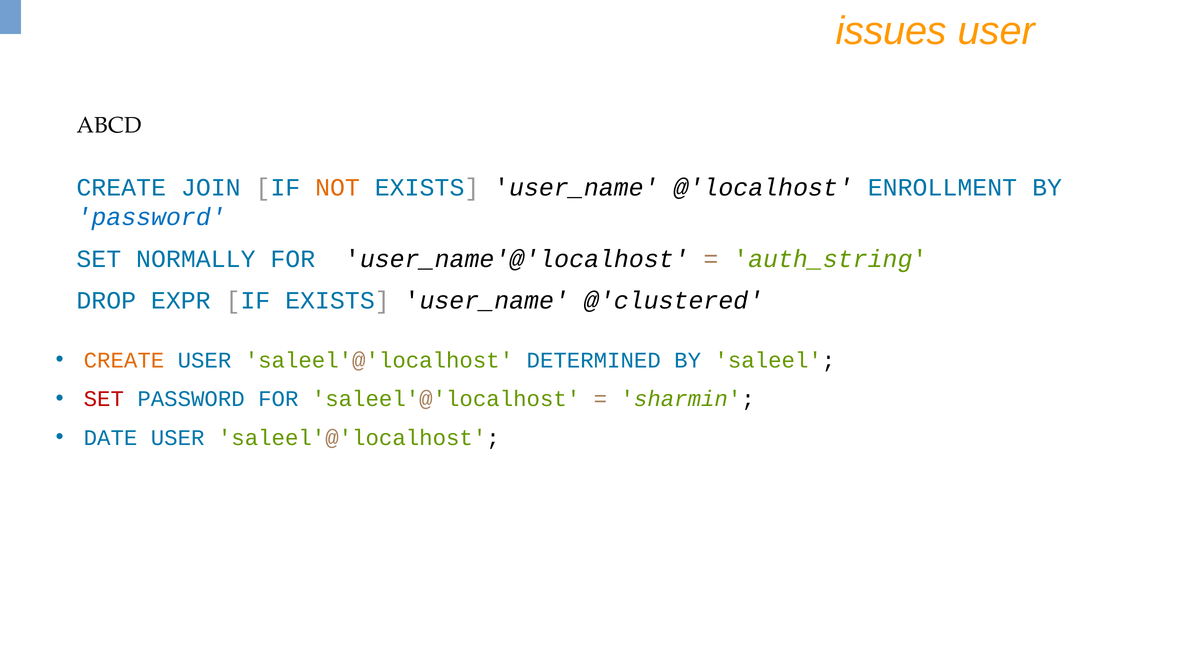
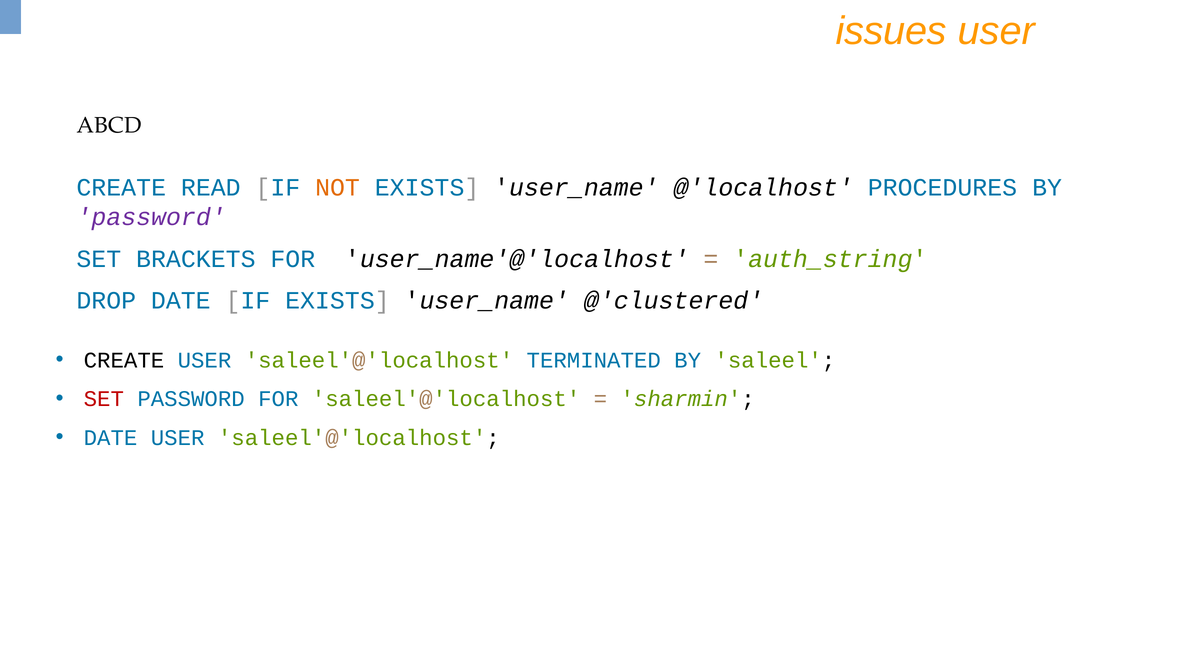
JOIN: JOIN -> READ
ENROLLMENT: ENROLLMENT -> PROCEDURES
password at (151, 217) colour: blue -> purple
NORMALLY: NORMALLY -> BRACKETS
DROP EXPR: EXPR -> DATE
CREATE at (124, 360) colour: orange -> black
DETERMINED: DETERMINED -> TERMINATED
